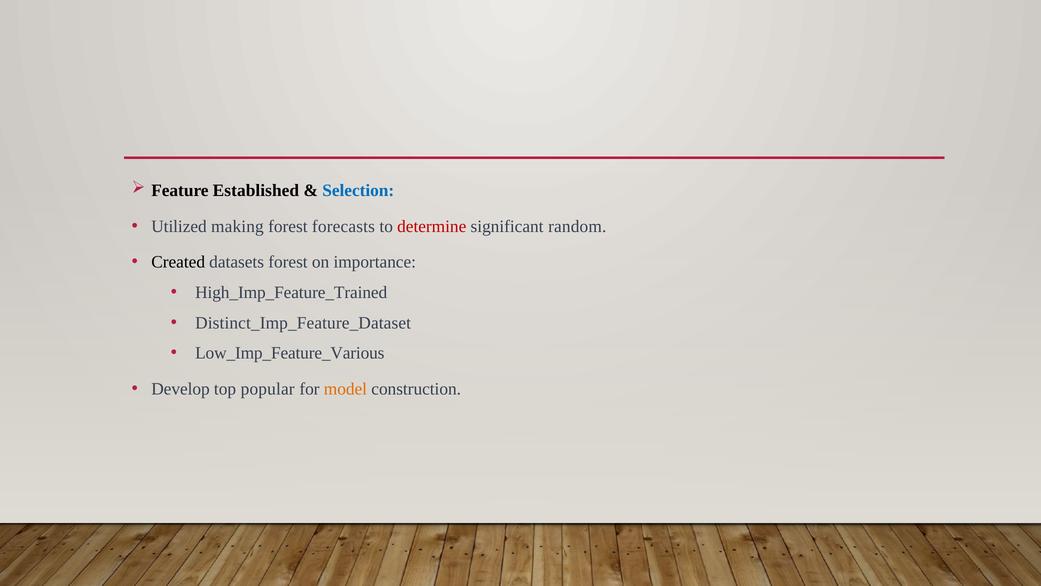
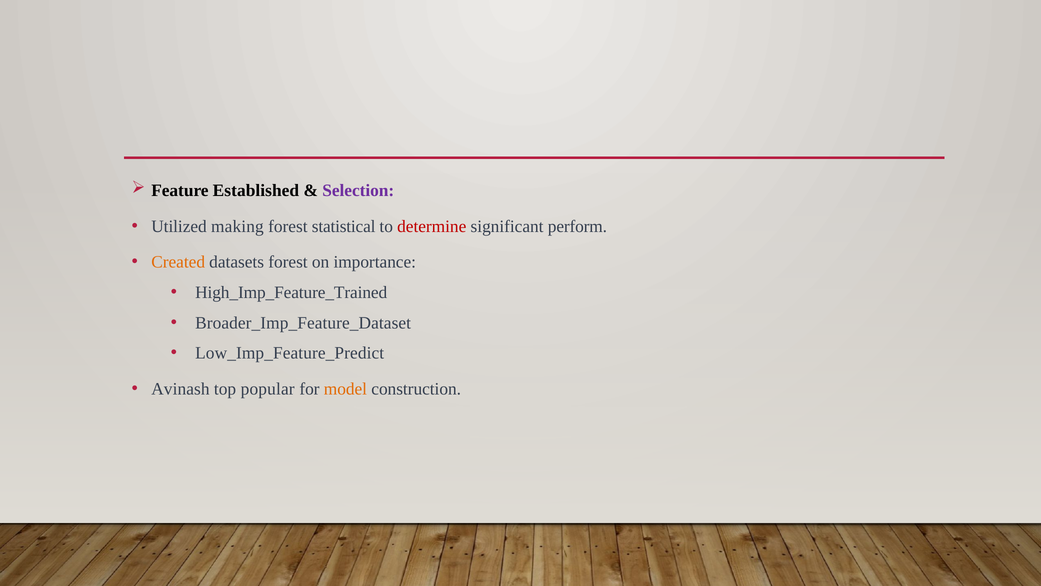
Selection colour: blue -> purple
forecasts: forecasts -> statistical
random: random -> perform
Created colour: black -> orange
Distinct_Imp_Feature_Dataset: Distinct_Imp_Feature_Dataset -> Broader_Imp_Feature_Dataset
Low_Imp_Feature_Various: Low_Imp_Feature_Various -> Low_Imp_Feature_Predict
Develop: Develop -> Avinash
